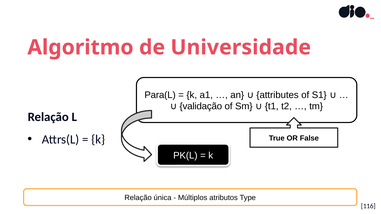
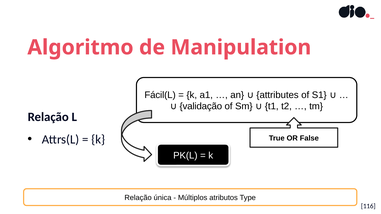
Universidade: Universidade -> Manipulation
Para(L: Para(L -> Fácil(L
